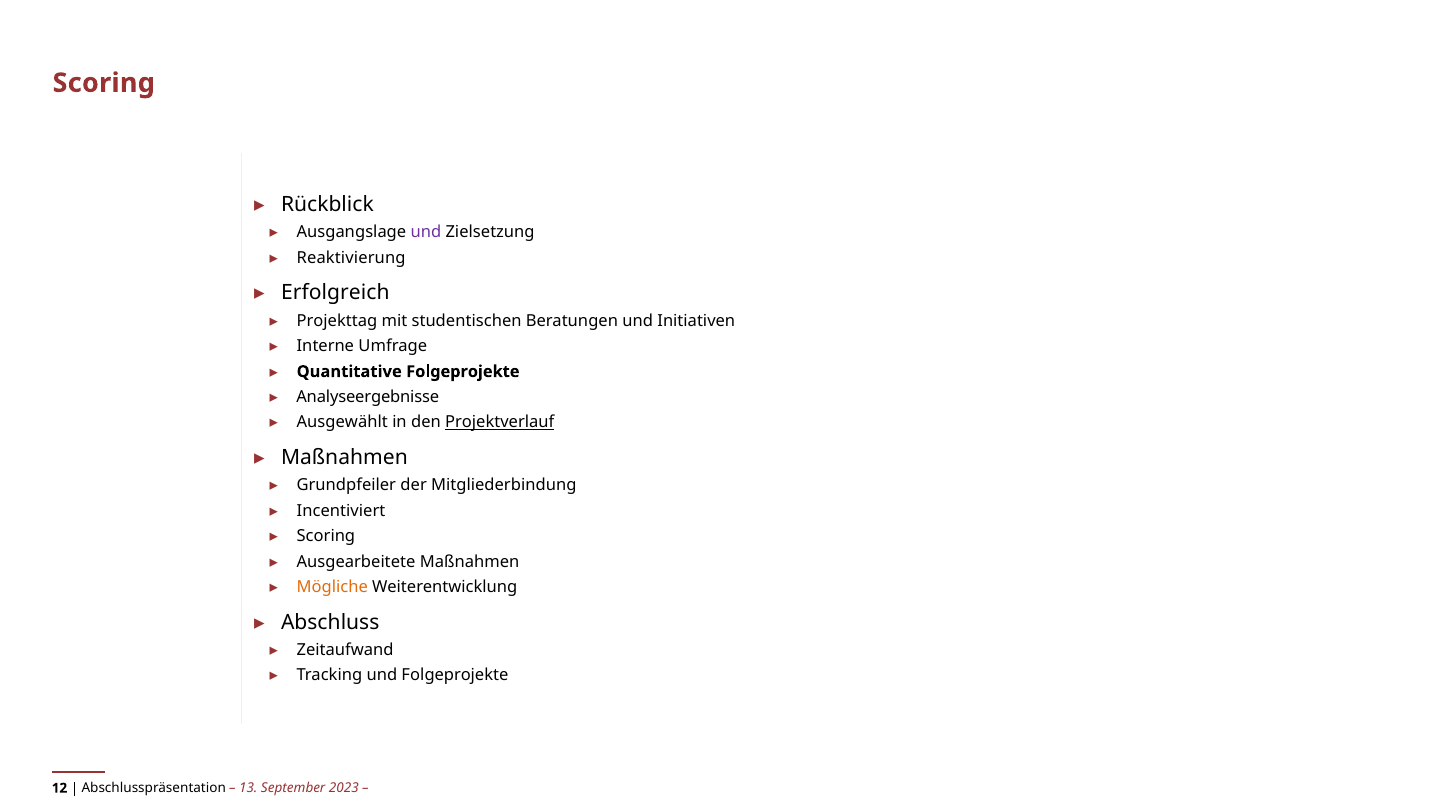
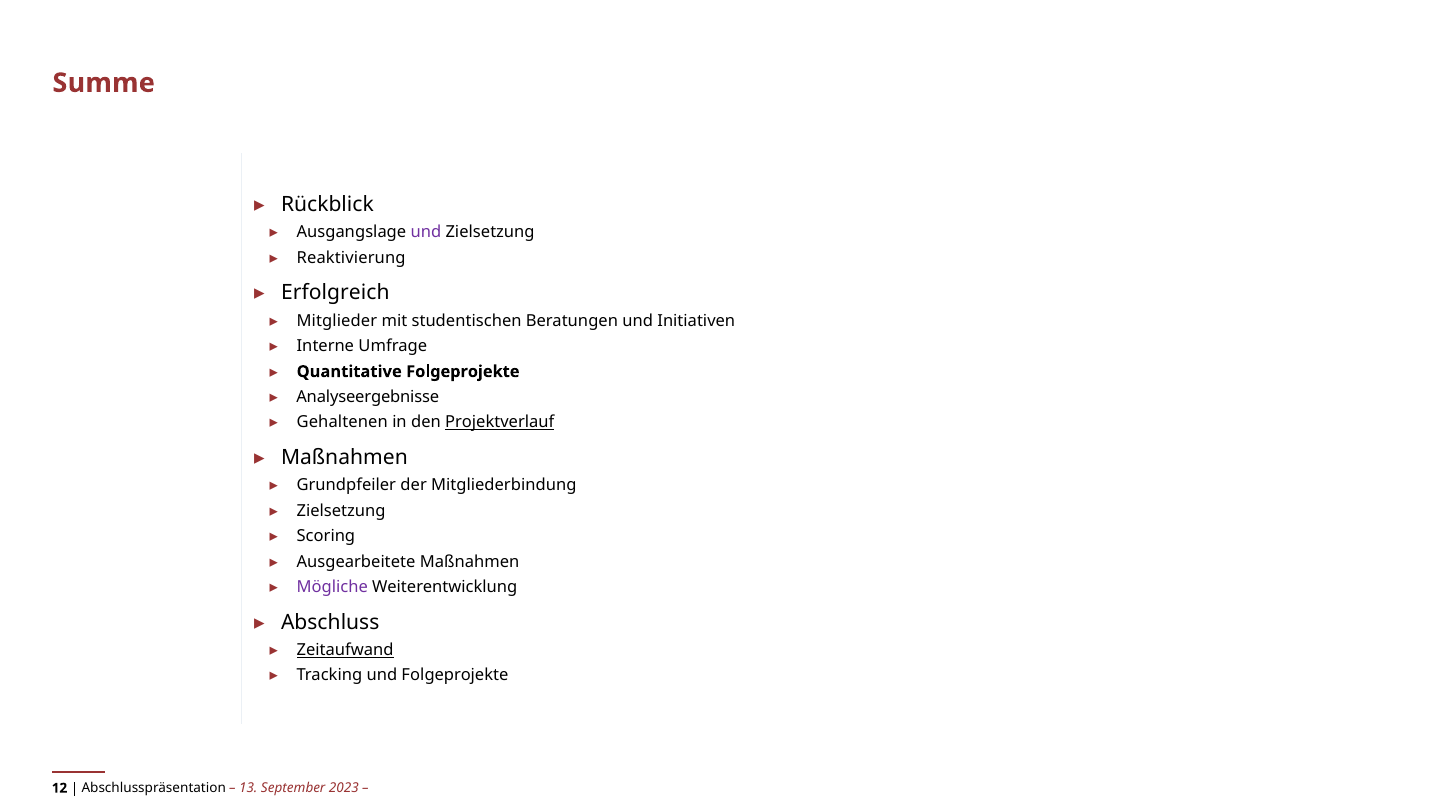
Scoring at (104, 83): Scoring -> Summe
Projekttag: Projekttag -> Mitglieder
Ausgewählt: Ausgewählt -> Gehaltenen
Incentiviert at (341, 511): Incentiviert -> Zielsetzung
Mögliche colour: orange -> purple
Zeitaufwand underline: none -> present
